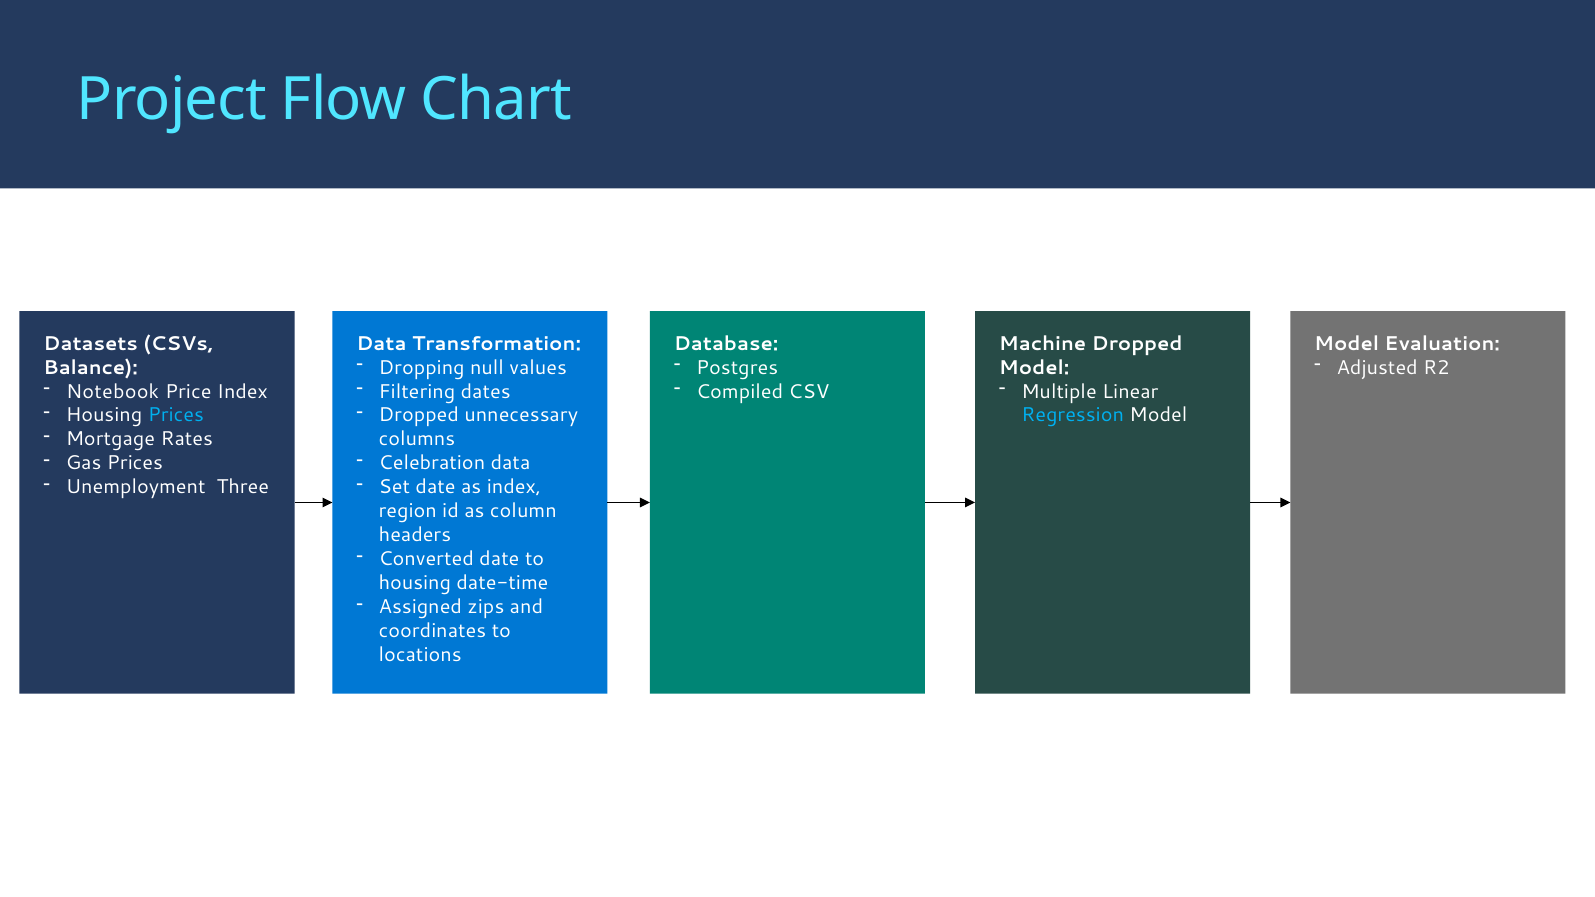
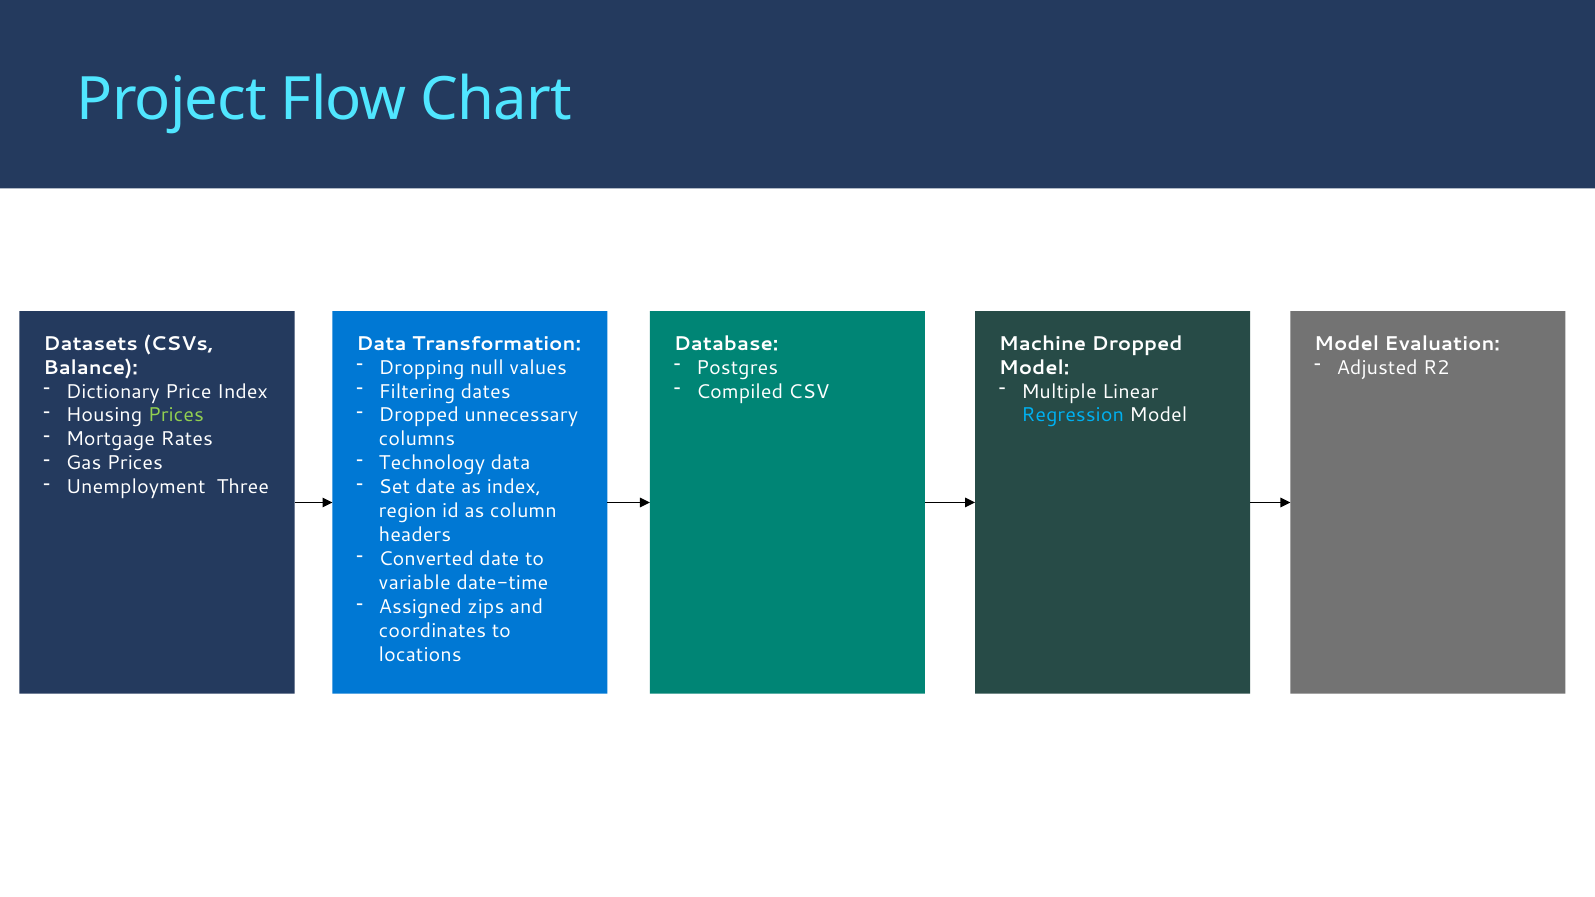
Notebook: Notebook -> Dictionary
Prices at (176, 416) colour: light blue -> light green
Celebration: Celebration -> Technology
housing at (415, 583): housing -> variable
